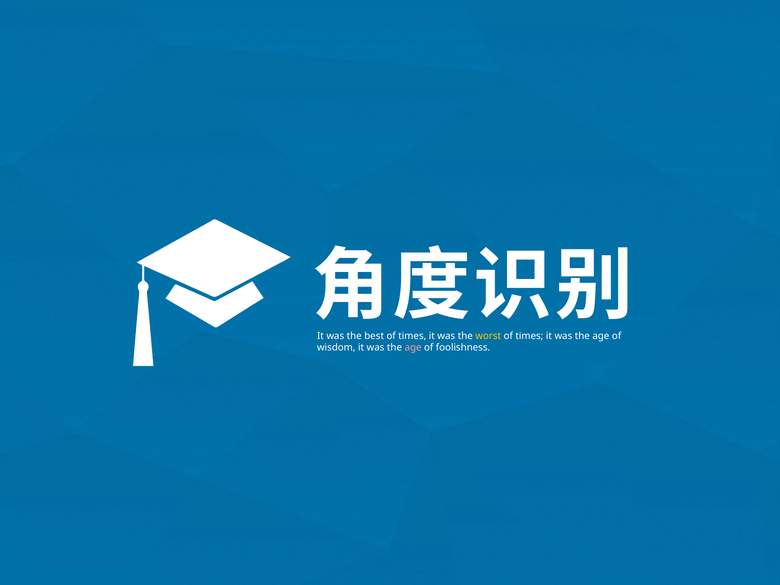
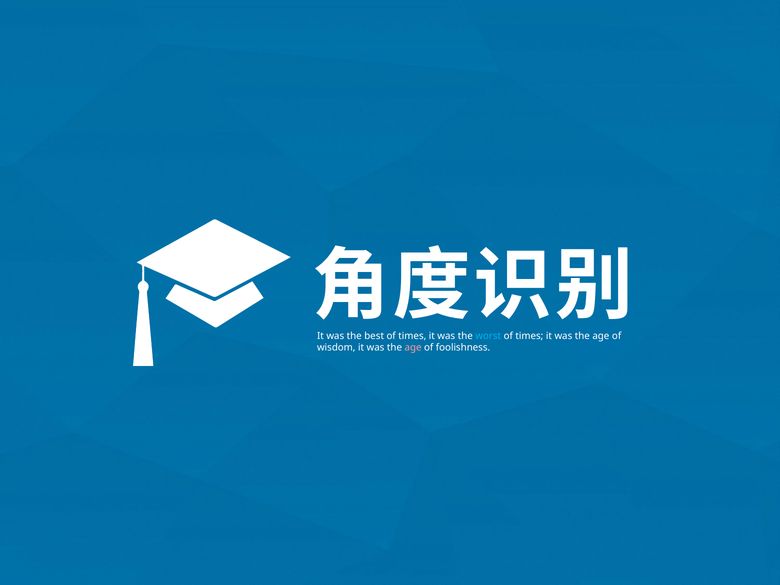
worst colour: yellow -> light blue
